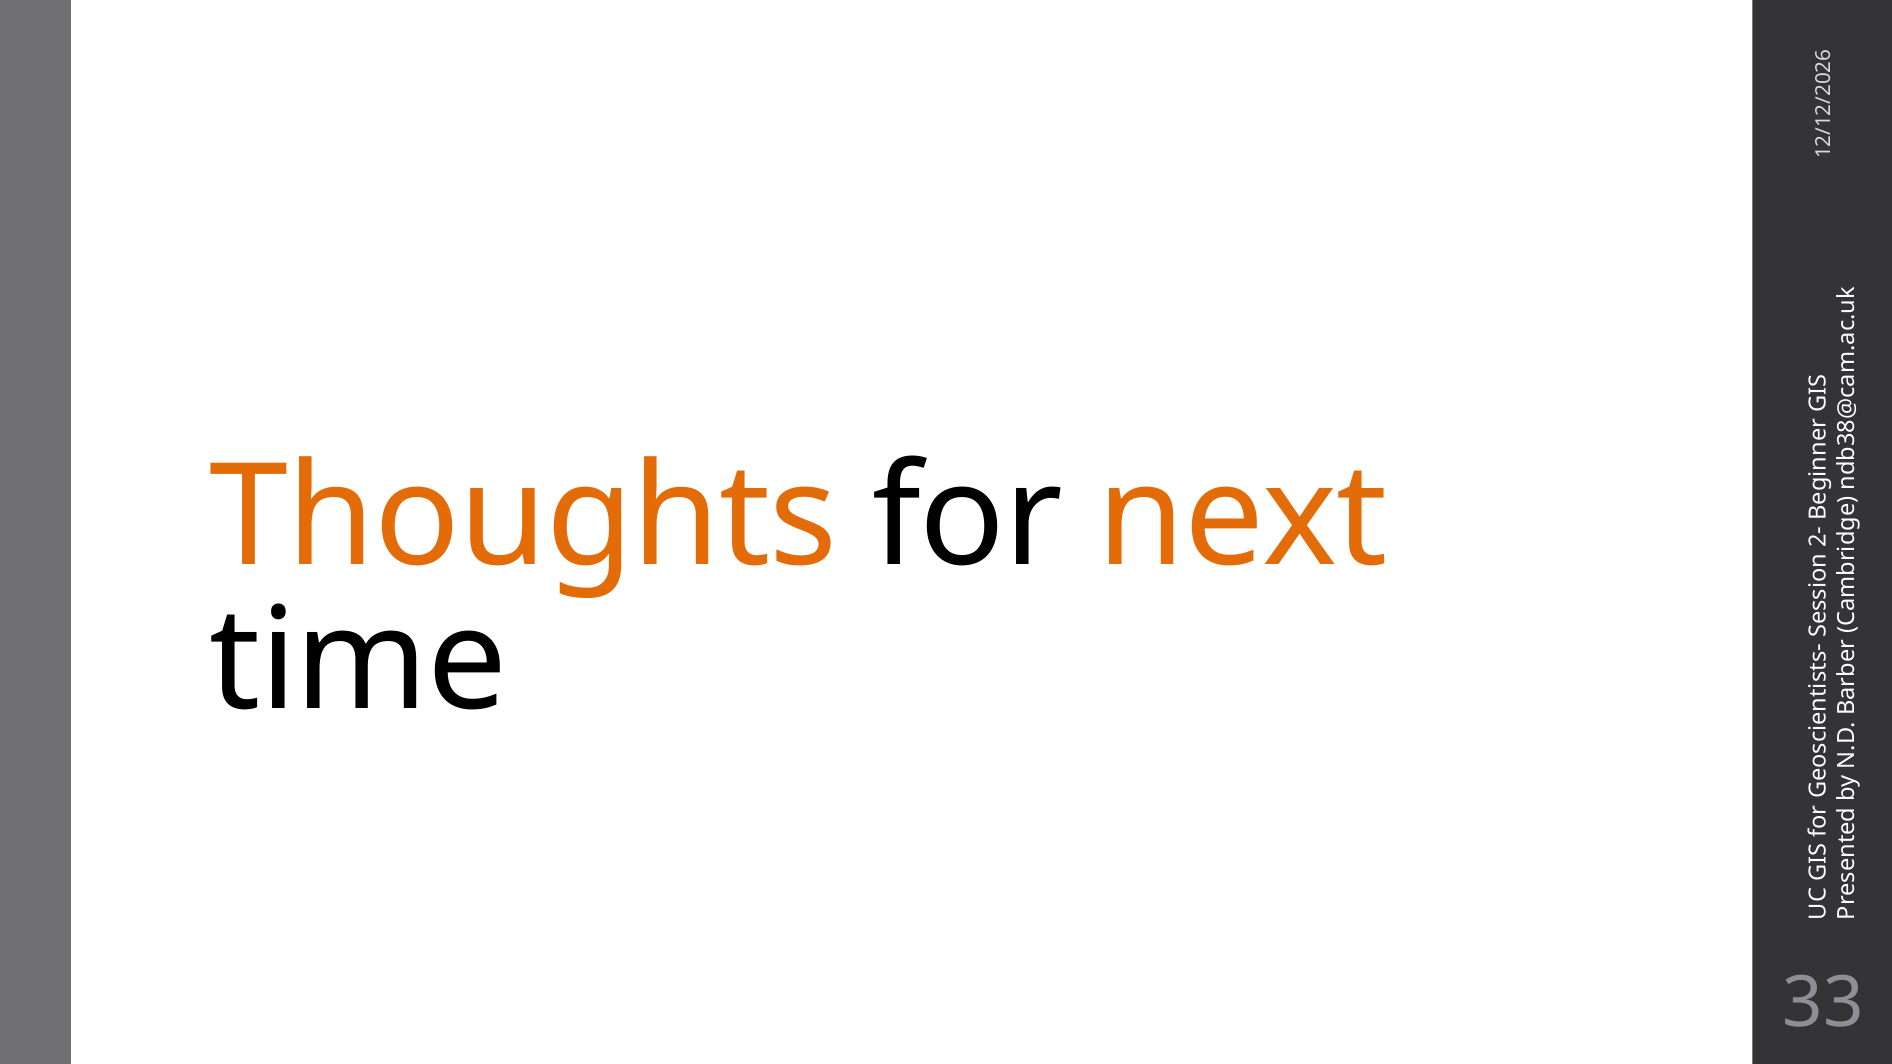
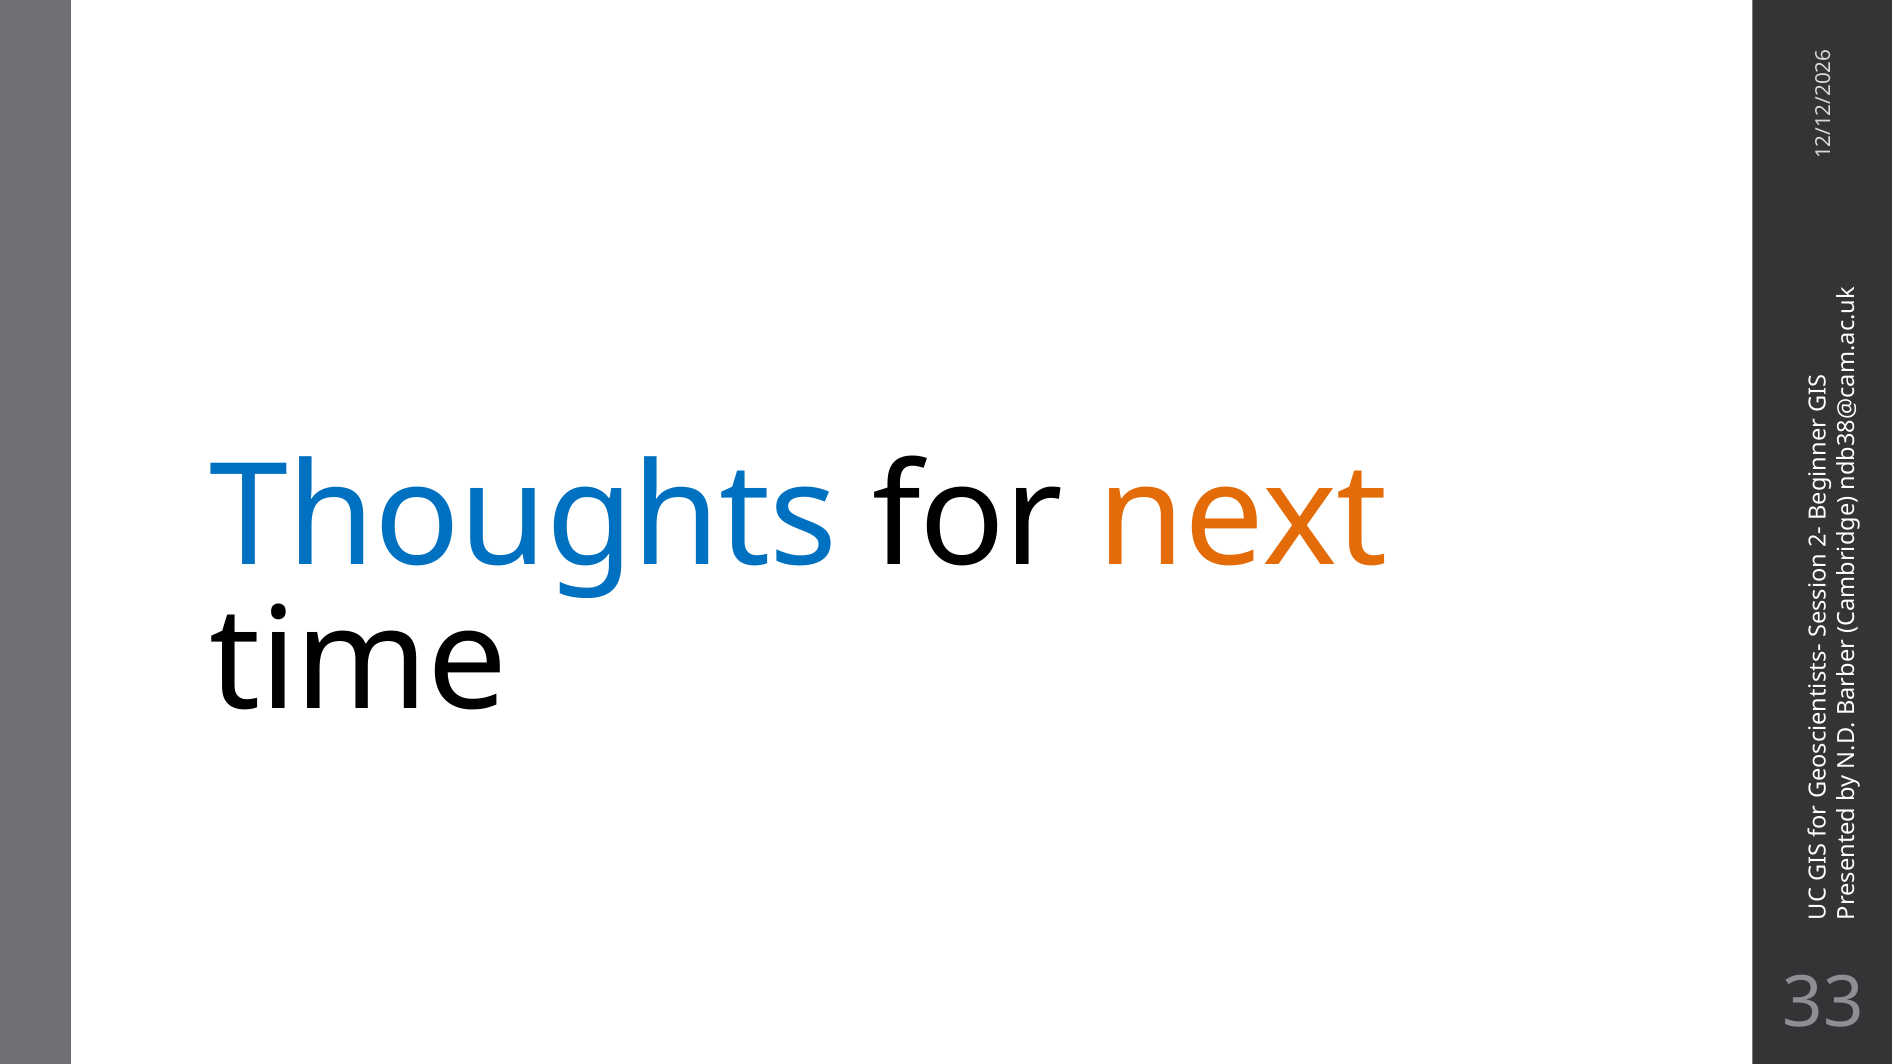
Thoughts colour: orange -> blue
